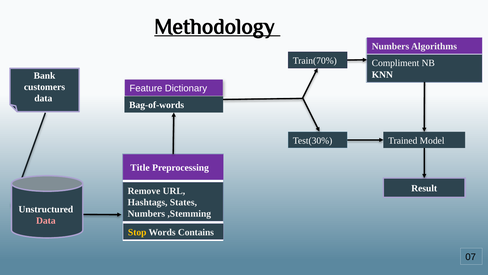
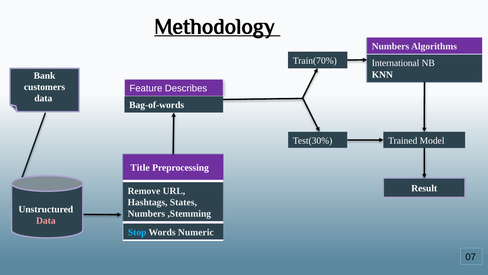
Compliment: Compliment -> International
Dictionary: Dictionary -> Describes
Stop colour: yellow -> light blue
Contains: Contains -> Numeric
